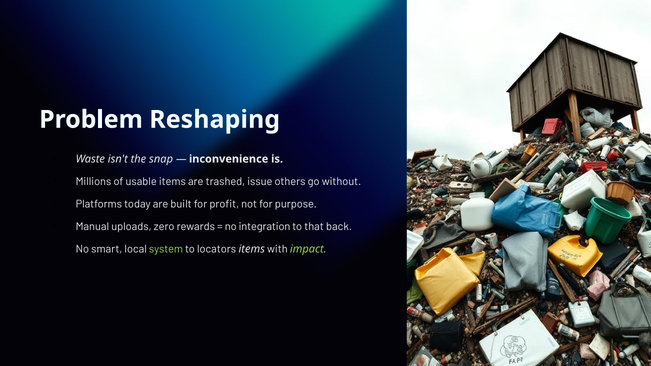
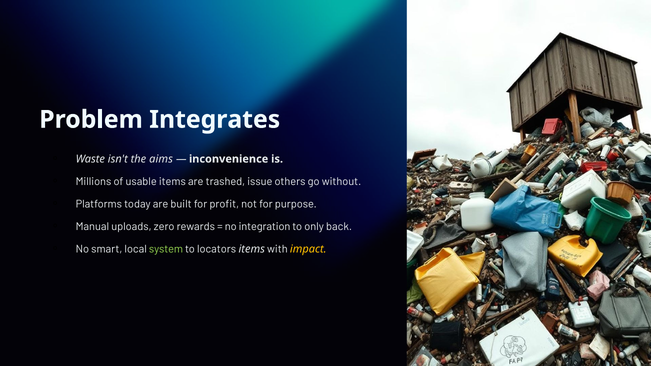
Reshaping: Reshaping -> Integrates
snap: snap -> aims
that: that -> only
impact colour: light green -> yellow
